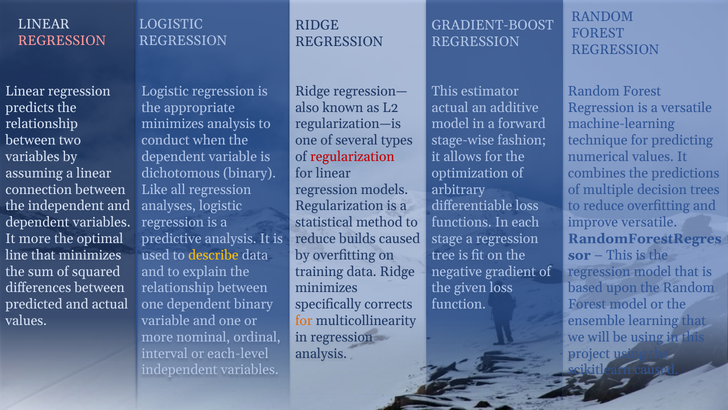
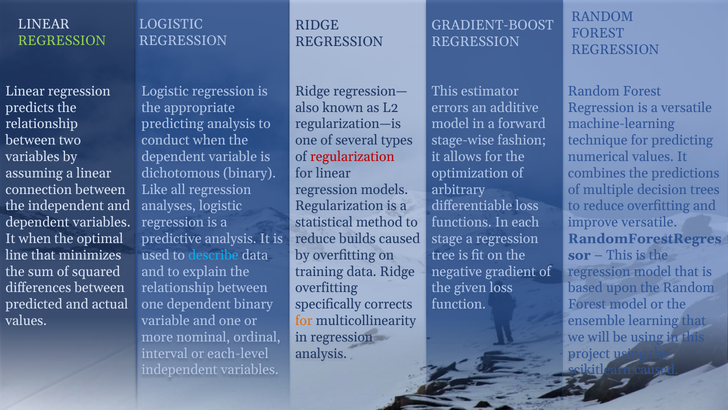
REGRESSION at (62, 41) colour: pink -> light green
actual at (450, 107): actual -> errors
minimizes at (173, 124): minimizes -> predicting
It more: more -> when
describe colour: yellow -> light blue
minimizes at (326, 288): minimizes -> overfitting
